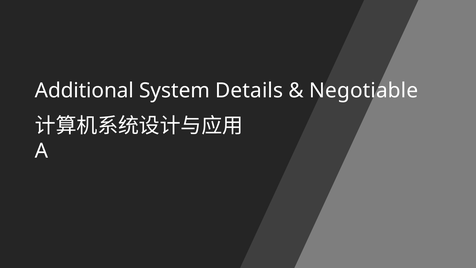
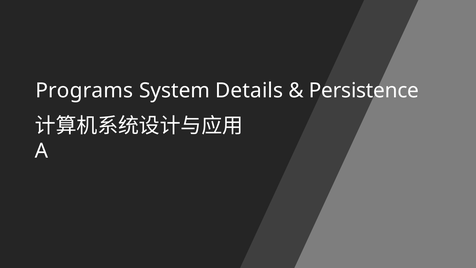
Additional: Additional -> Programs
Negotiable: Negotiable -> Persistence
